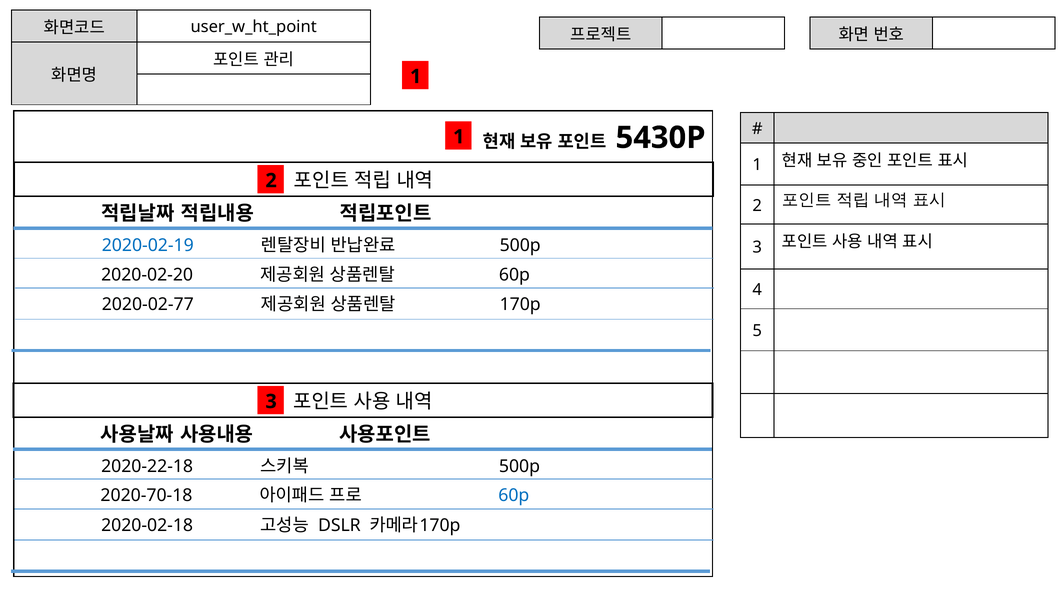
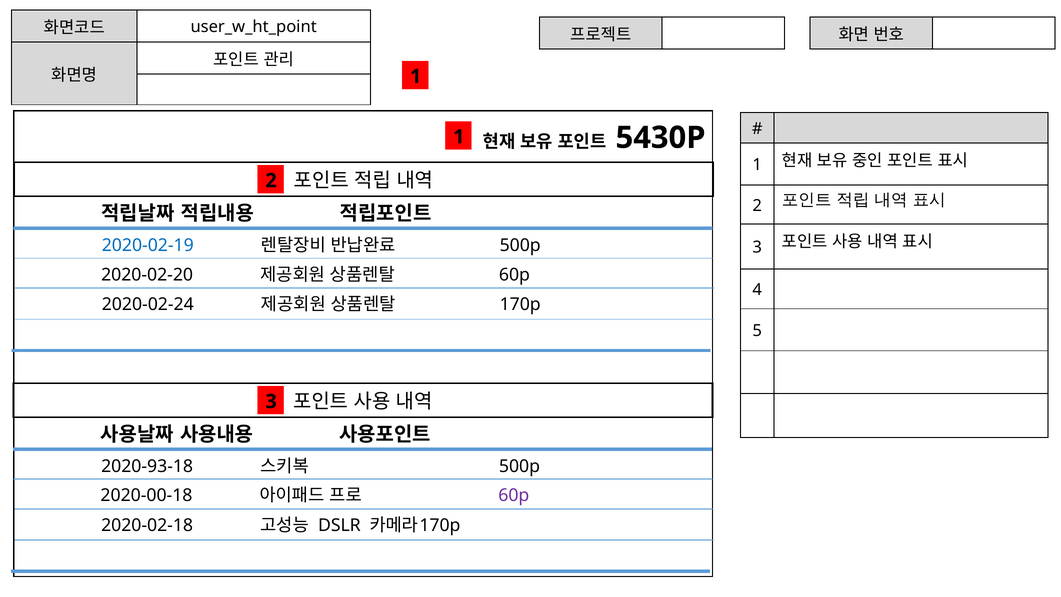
2020-02-77: 2020-02-77 -> 2020-02-24
2020-22-18: 2020-22-18 -> 2020-93-18
2020-70-18: 2020-70-18 -> 2020-00-18
60p at (514, 495) colour: blue -> purple
